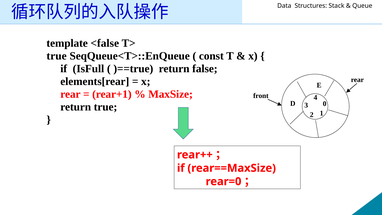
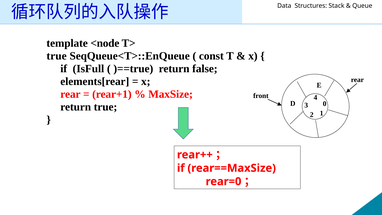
<false: <false -> <node
